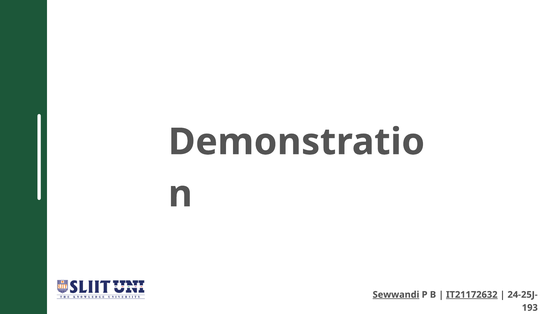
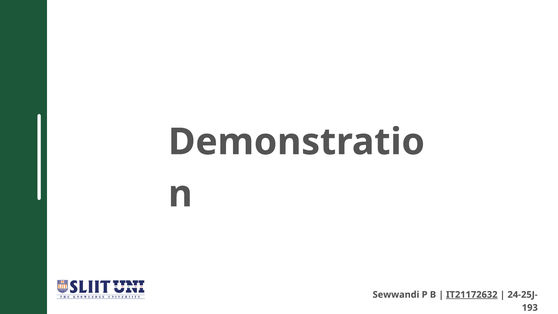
Sewwandi underline: present -> none
